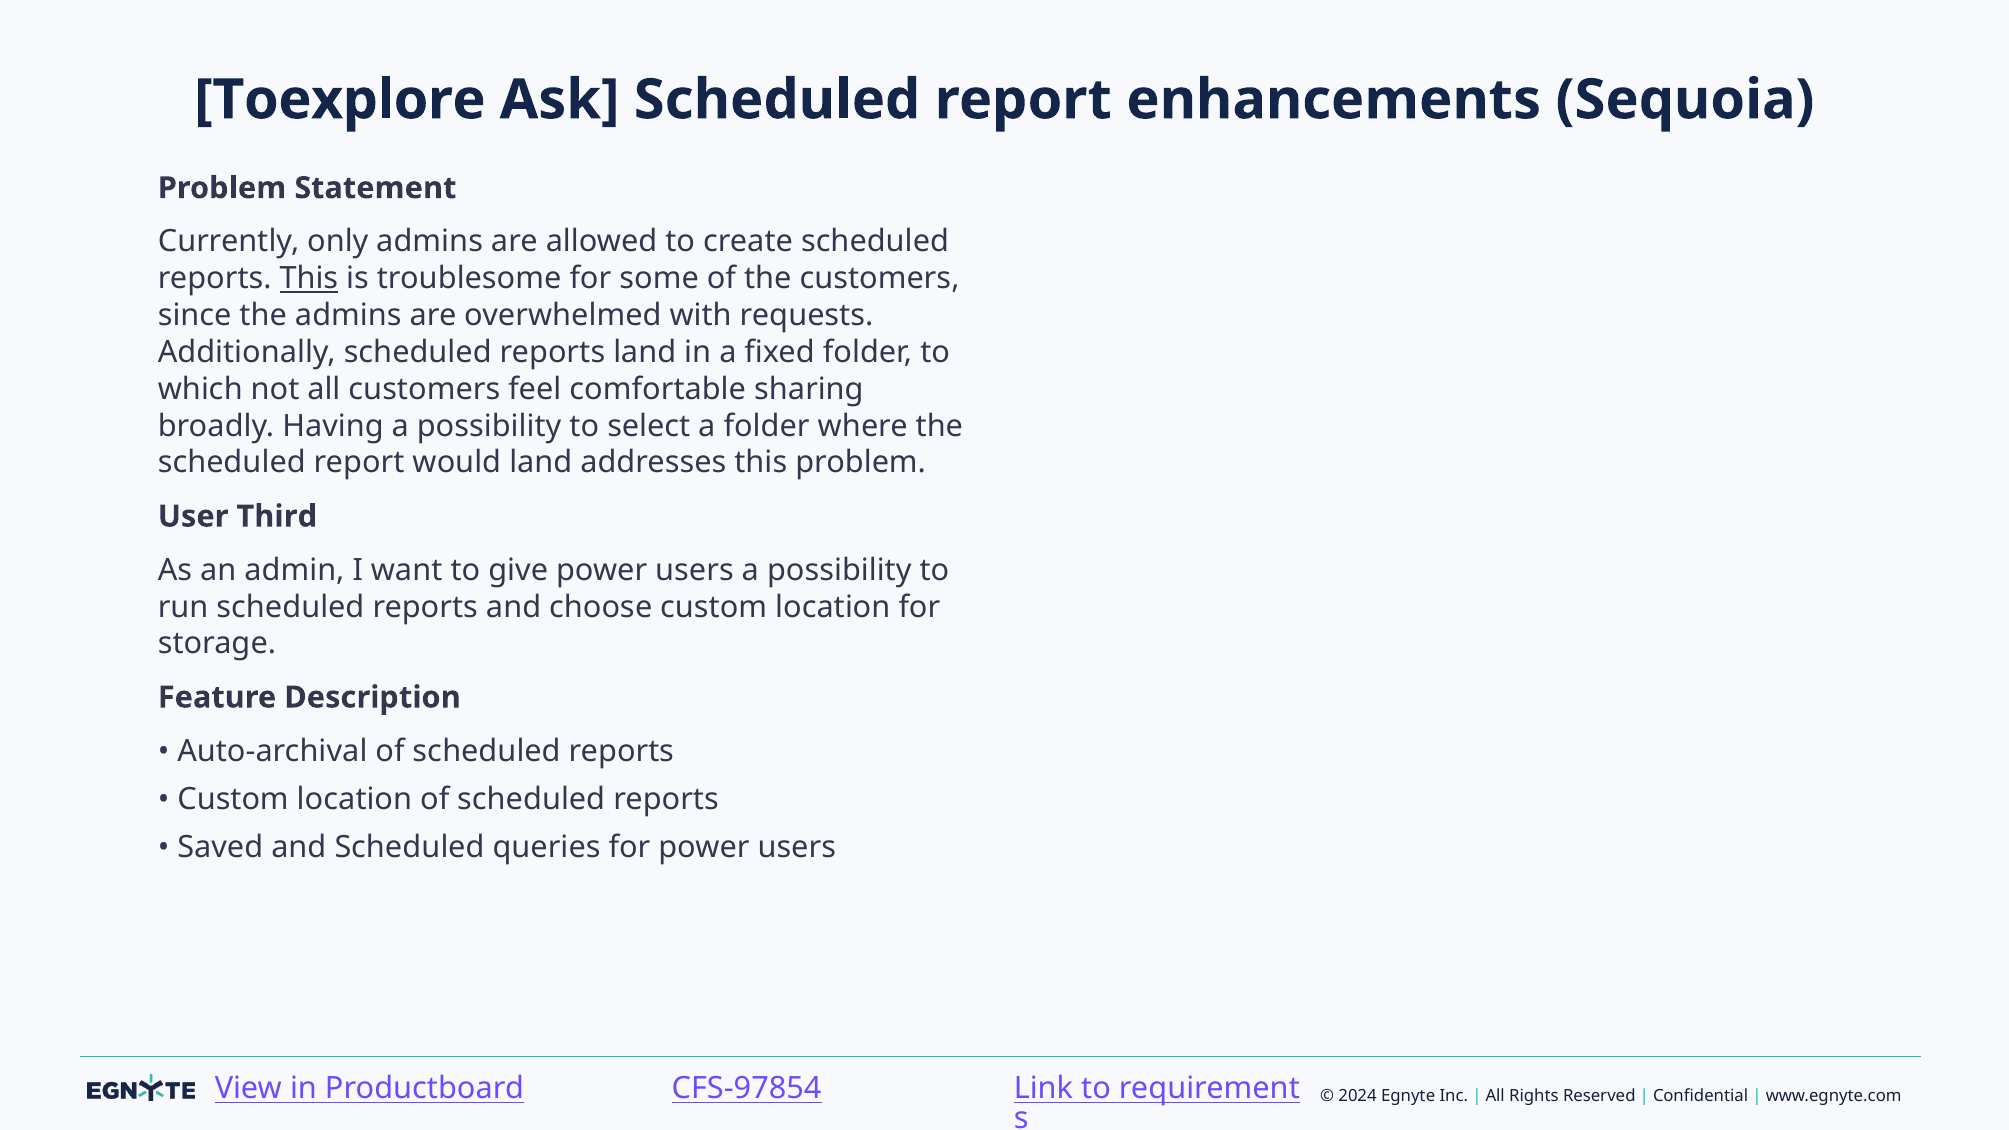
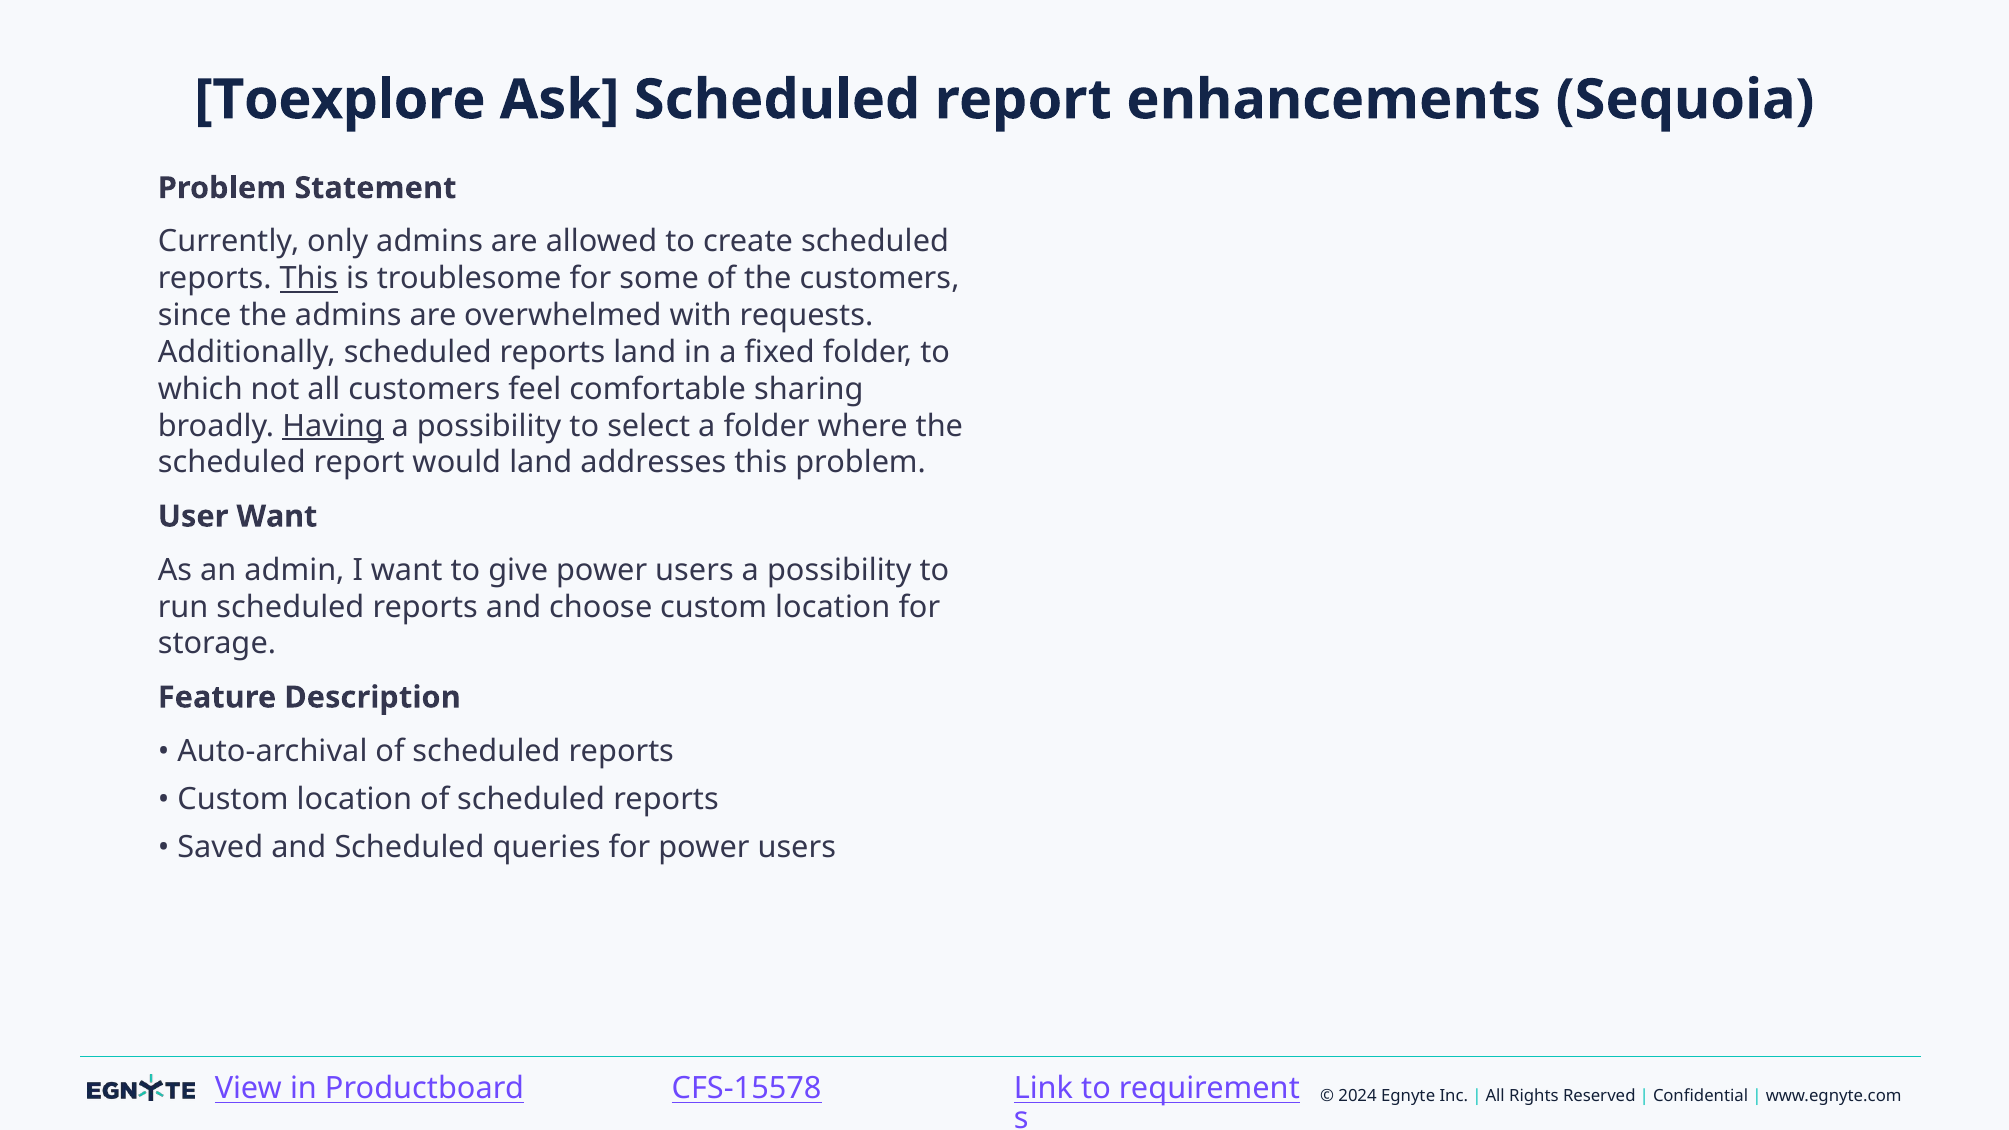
Having underline: none -> present
User Third: Third -> Want
CFS-97854: CFS-97854 -> CFS-15578
